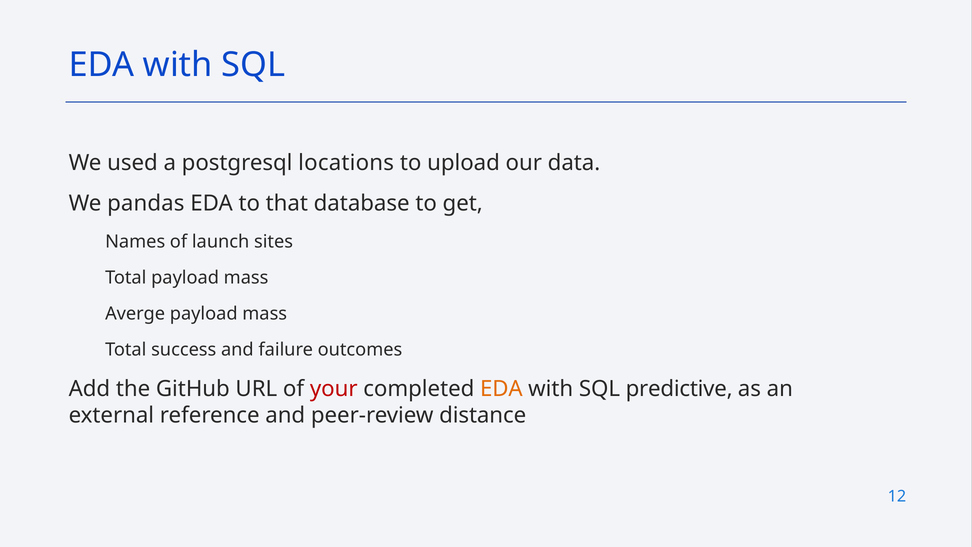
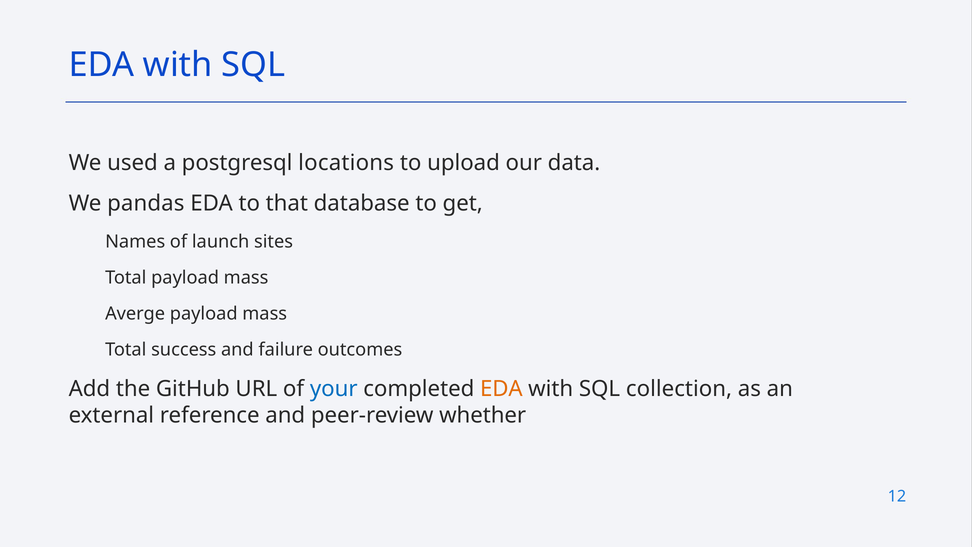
your colour: red -> blue
predictive: predictive -> collection
distance: distance -> whether
